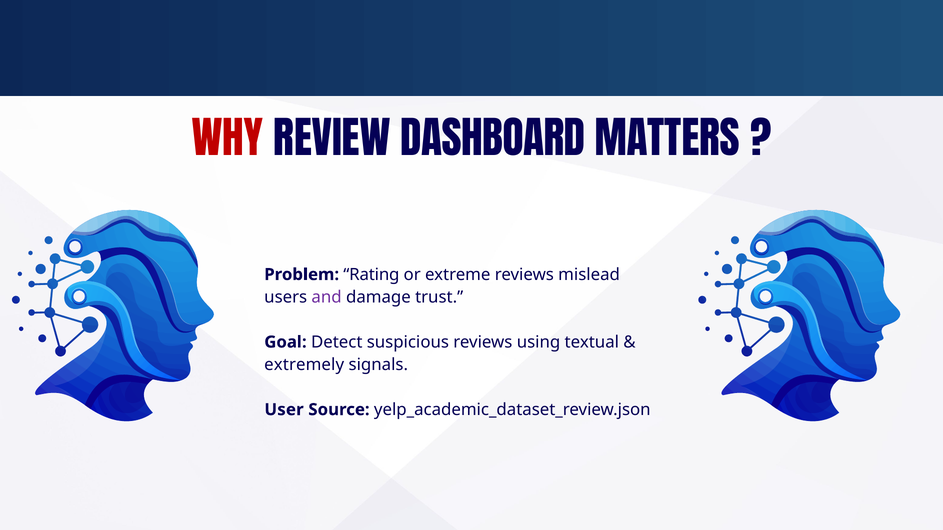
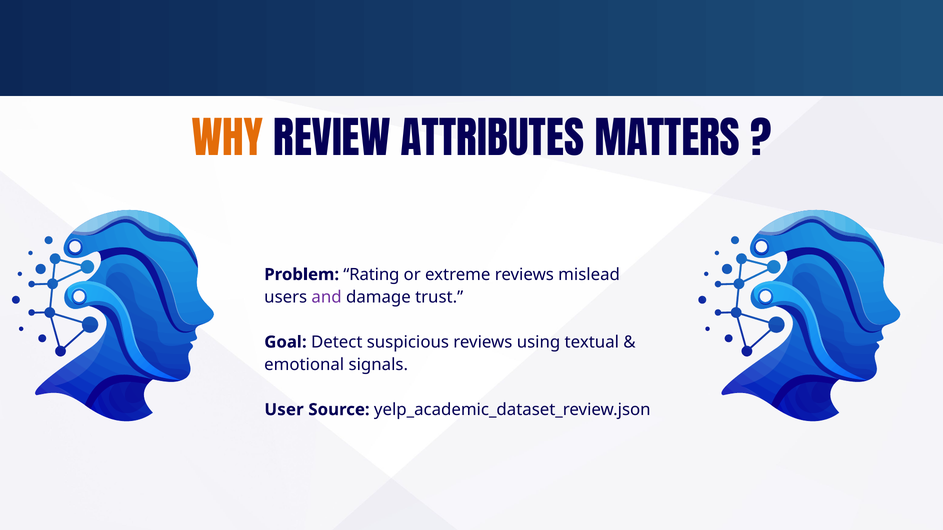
WHY colour: red -> orange
DASHBOARD: DASHBOARD -> ATTRIBUTES
extremely: extremely -> emotional
